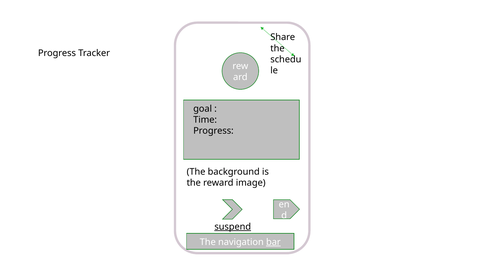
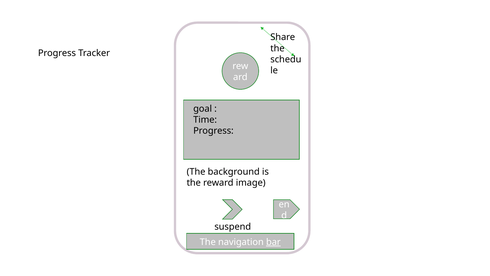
suspend underline: present -> none
